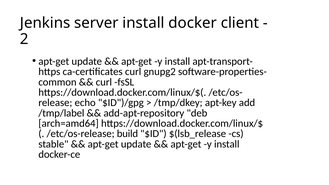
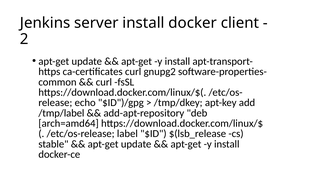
build: build -> label
